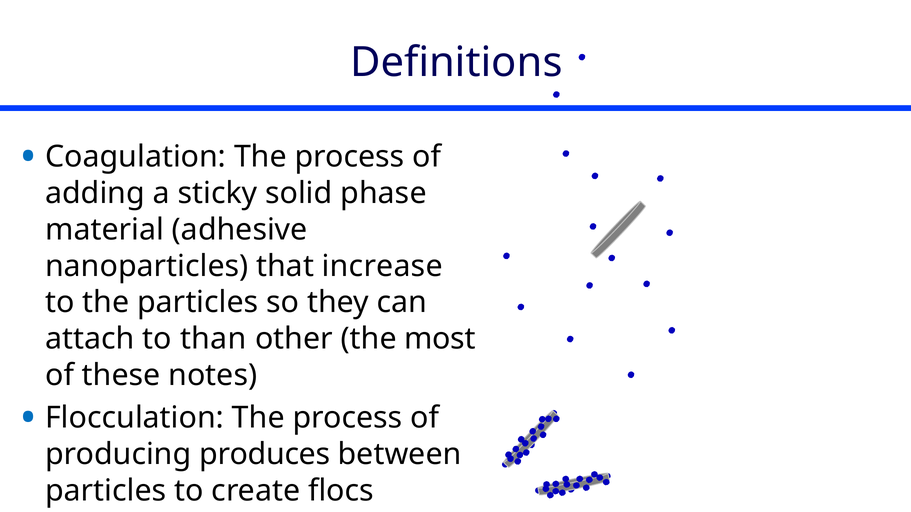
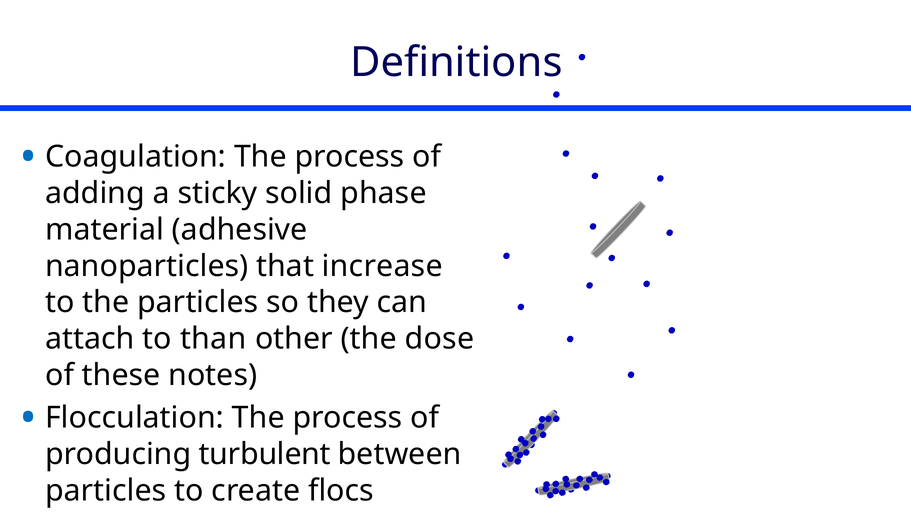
most: most -> dose
produces: produces -> turbulent
